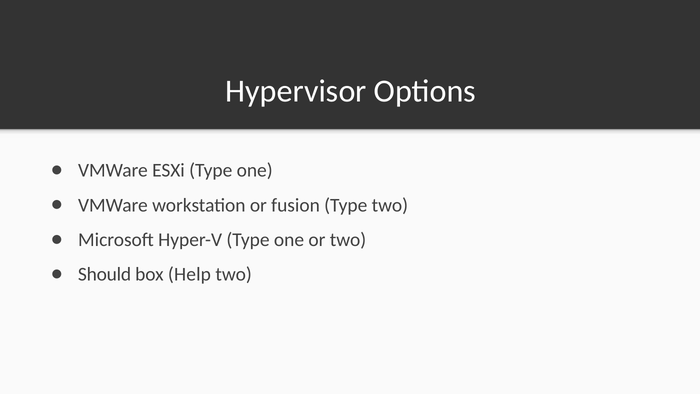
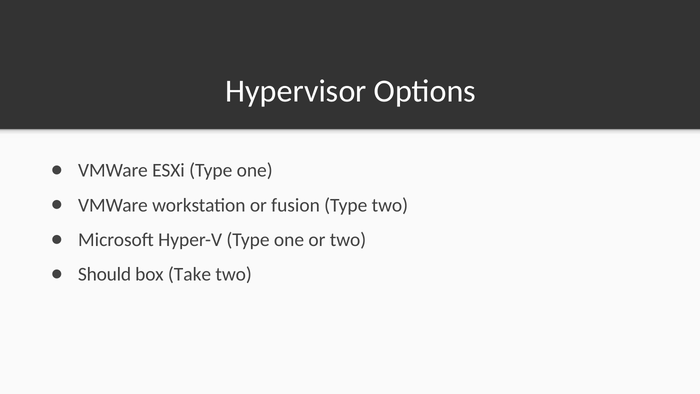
Help: Help -> Take
